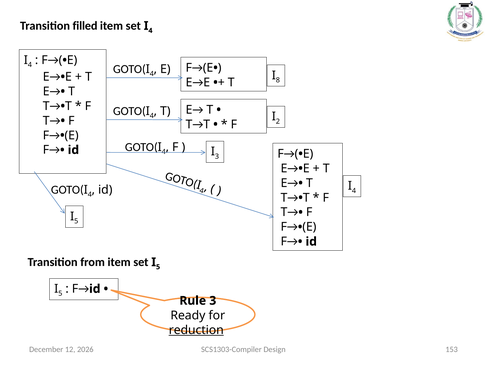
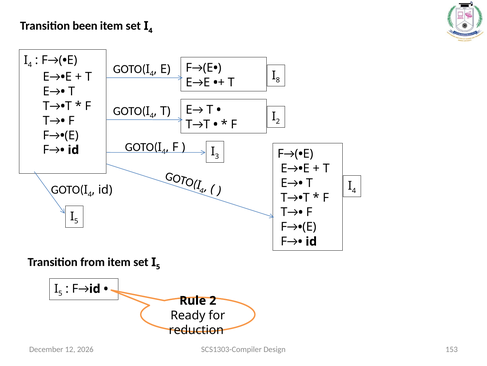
filled: filled -> been
Rule 3: 3 -> 2
reduction underline: present -> none
